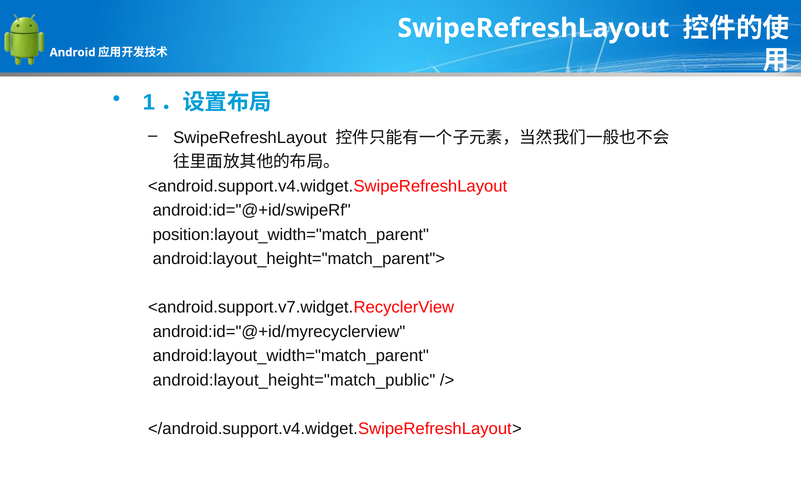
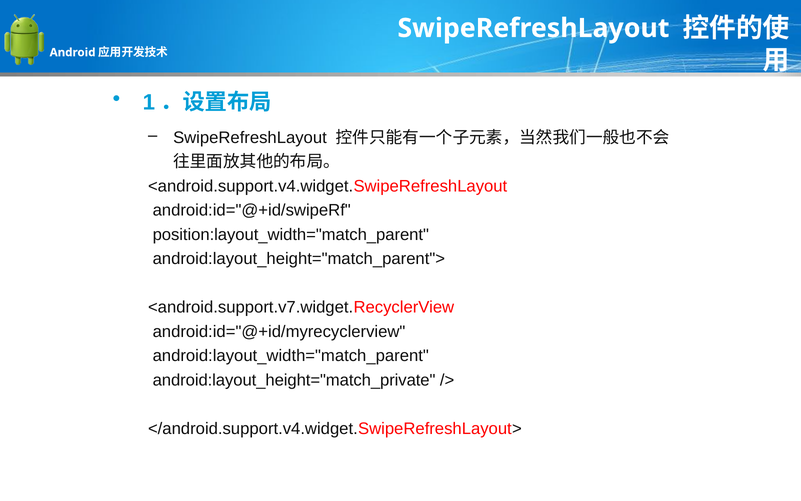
android:layout_height="match_public: android:layout_height="match_public -> android:layout_height="match_private
